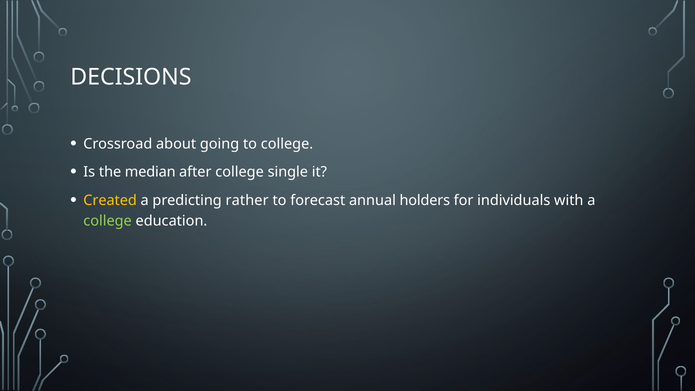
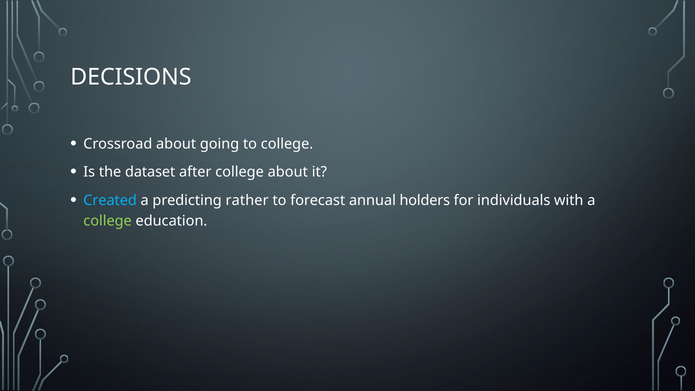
median: median -> dataset
college single: single -> about
Created colour: yellow -> light blue
